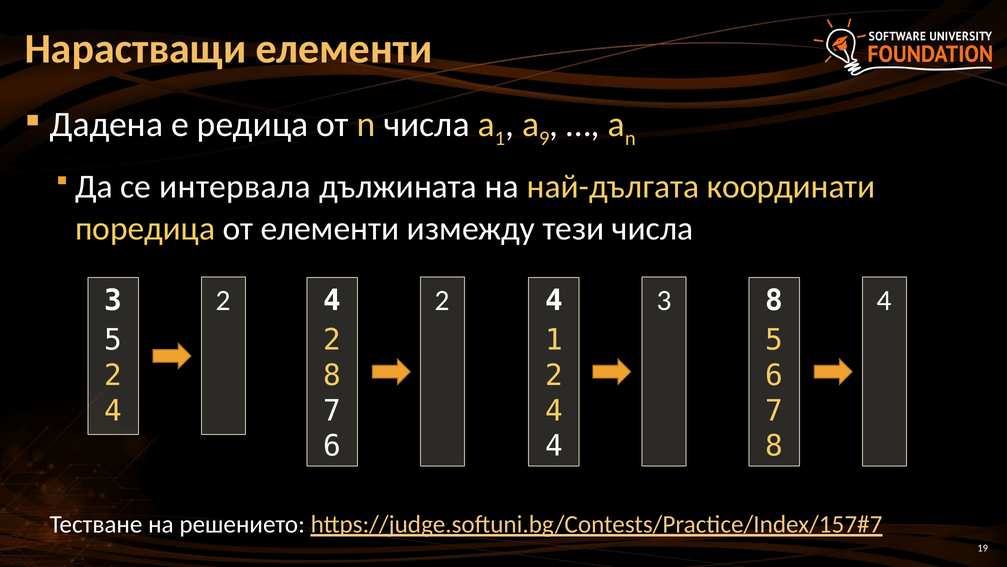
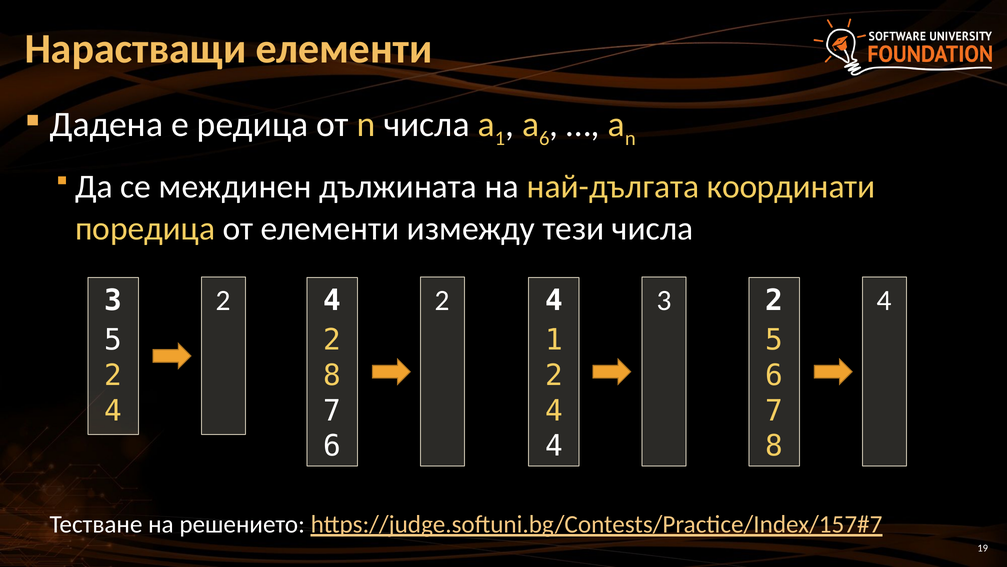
9 at (544, 138): 9 -> 6
интервала: интервала -> междинен
3 8: 8 -> 2
